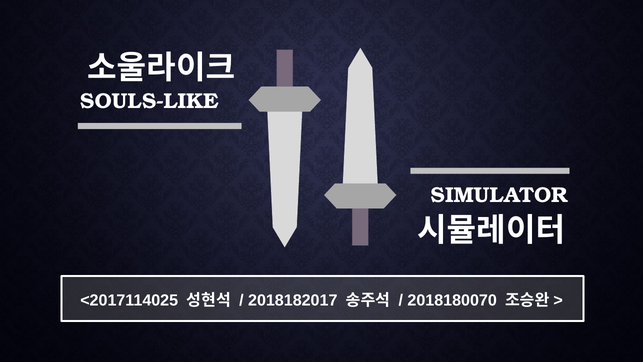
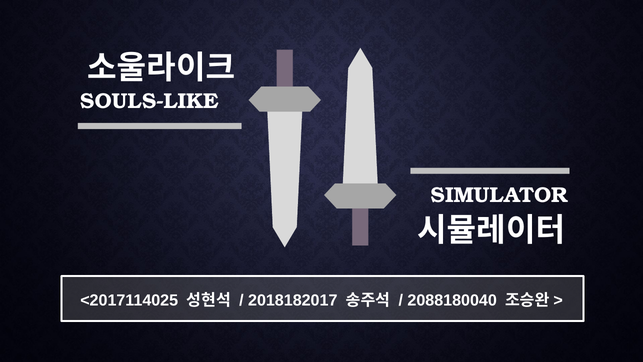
2018180070: 2018180070 -> 2088180040
